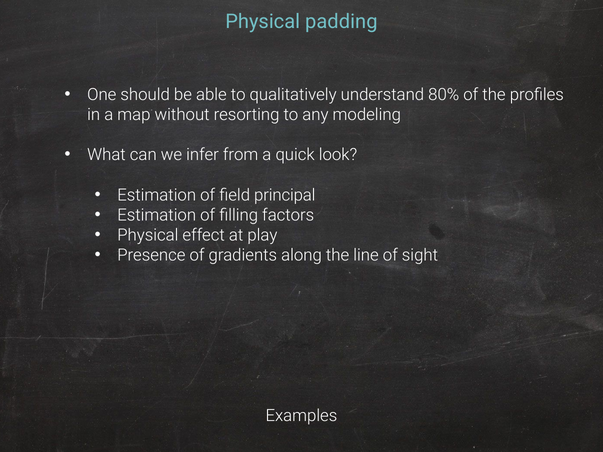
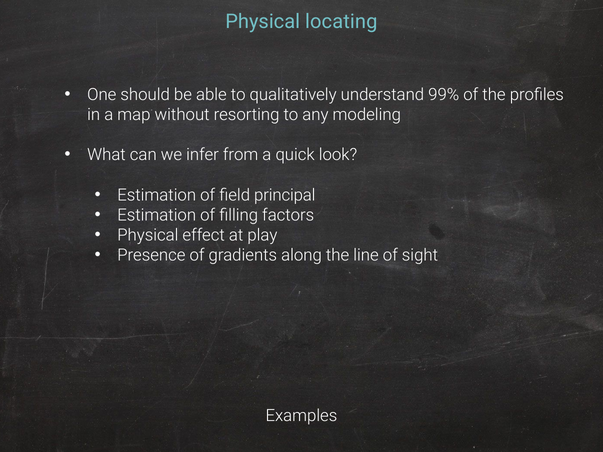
padding: padding -> locating
80%: 80% -> 99%
